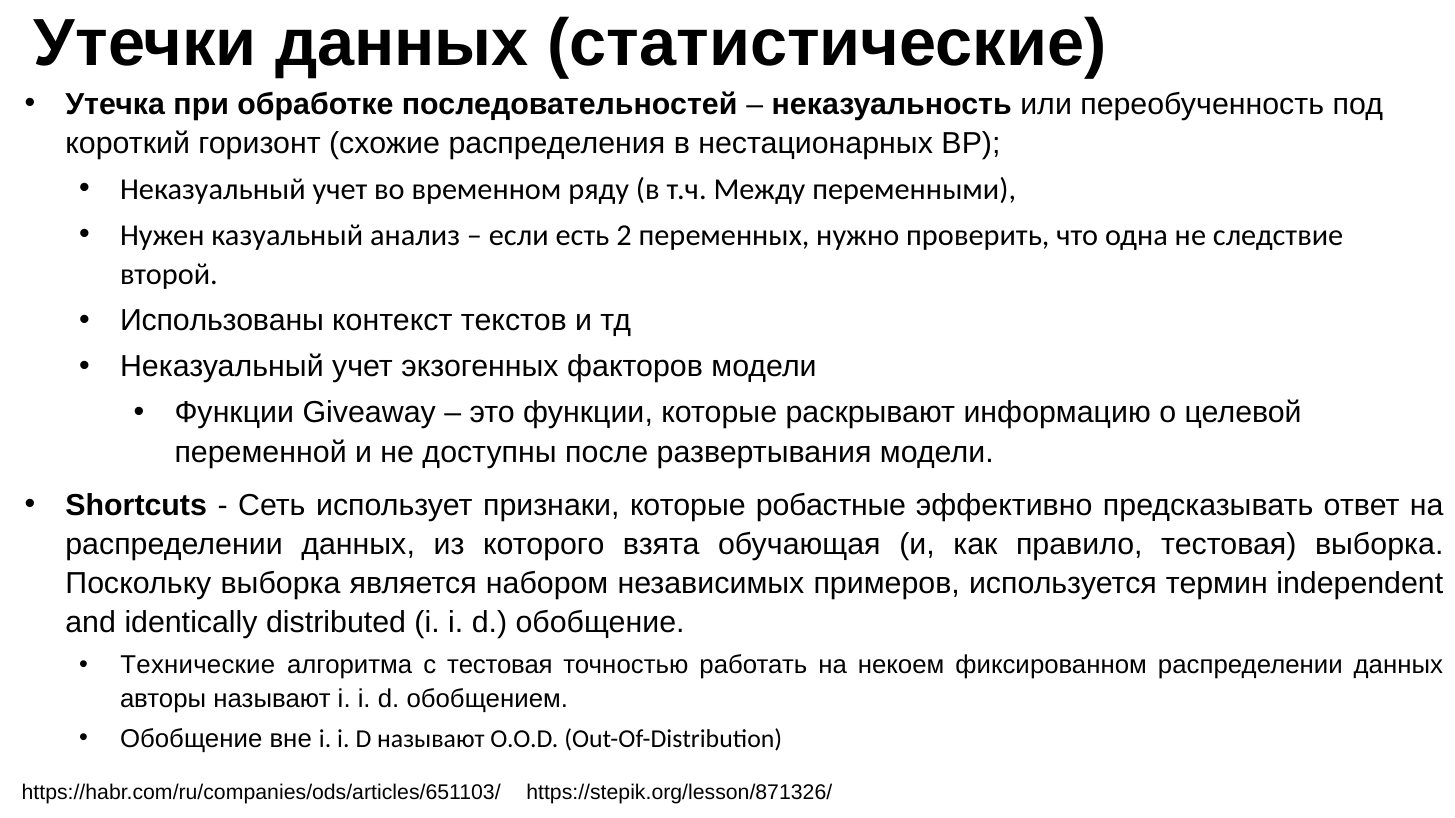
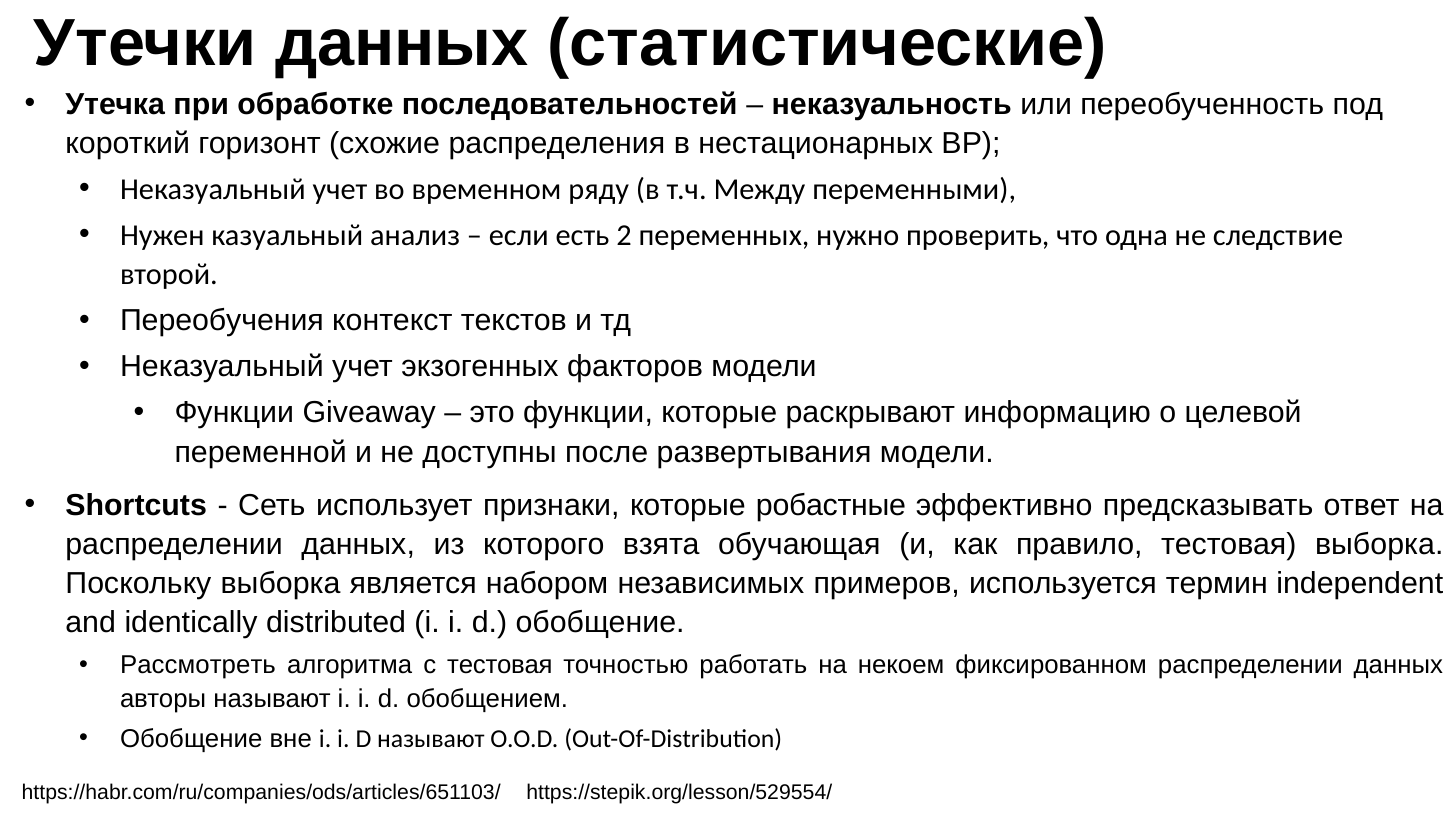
Использованы: Использованы -> Переобучения
Технические: Технические -> Рассмотреть
https://stepik.org/lesson/871326/: https://stepik.org/lesson/871326/ -> https://stepik.org/lesson/529554/
